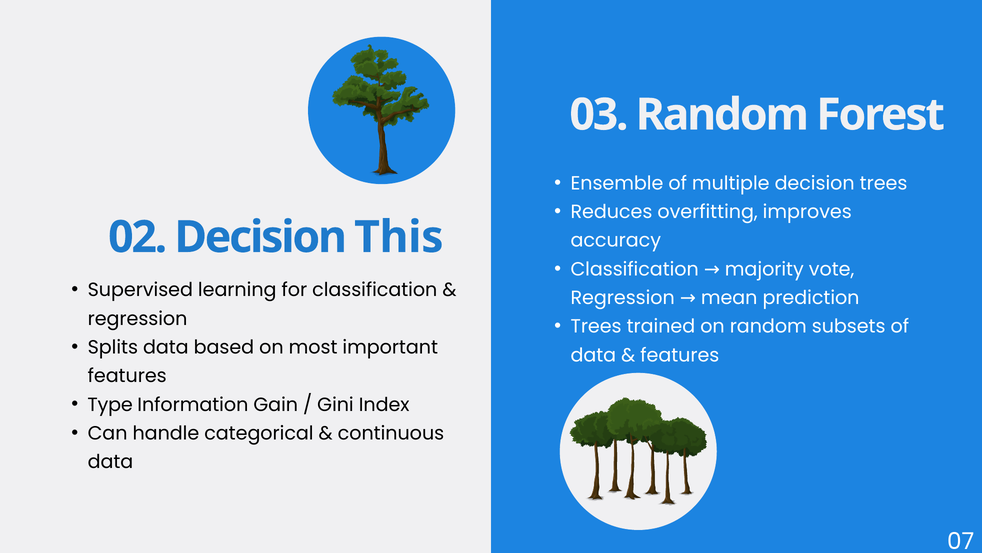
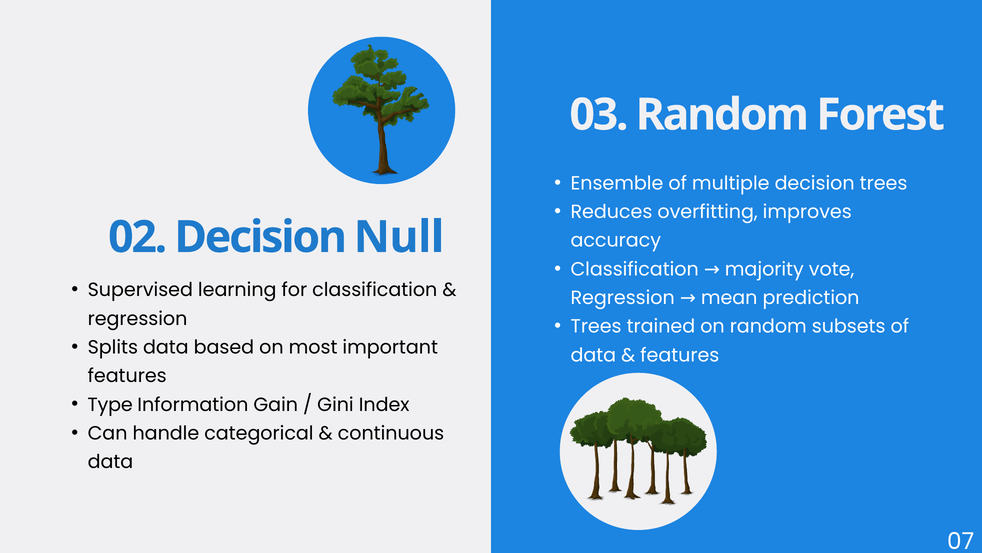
This: This -> Null
